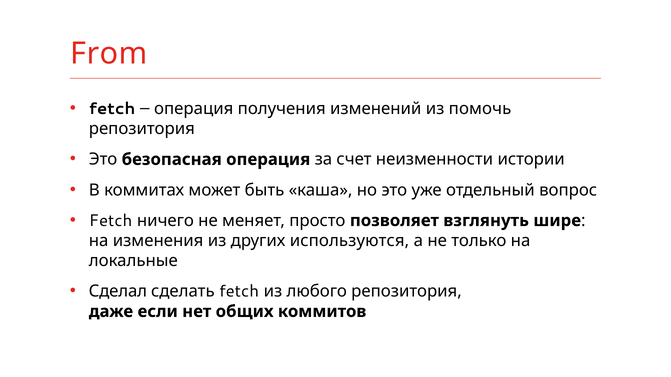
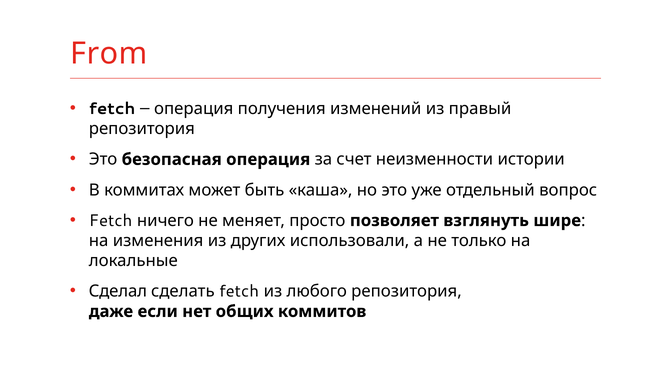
помочь: помочь -> правый
используются: используются -> использовали
